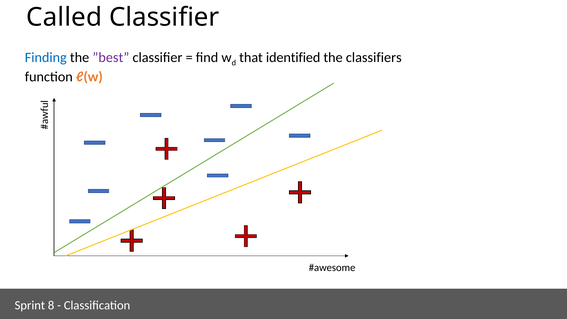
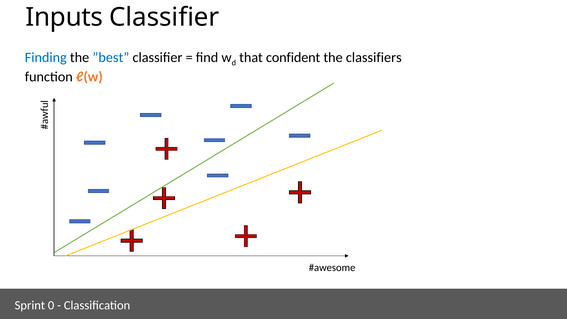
Called: Called -> Inputs
”best colour: purple -> blue
identified: identified -> confident
8: 8 -> 0
